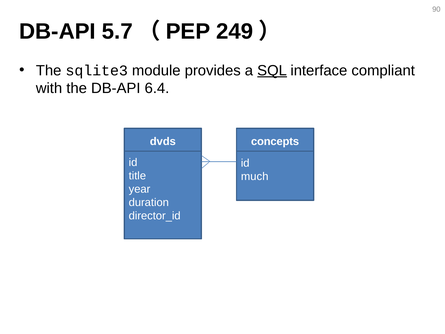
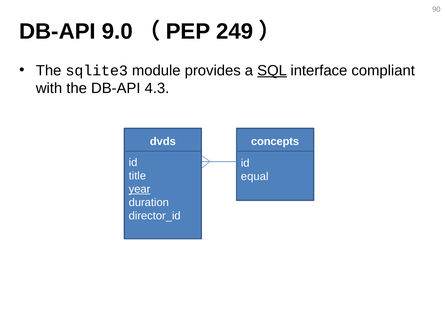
5.7: 5.7 -> 9.0
6.4: 6.4 -> 4.3
much: much -> equal
year underline: none -> present
